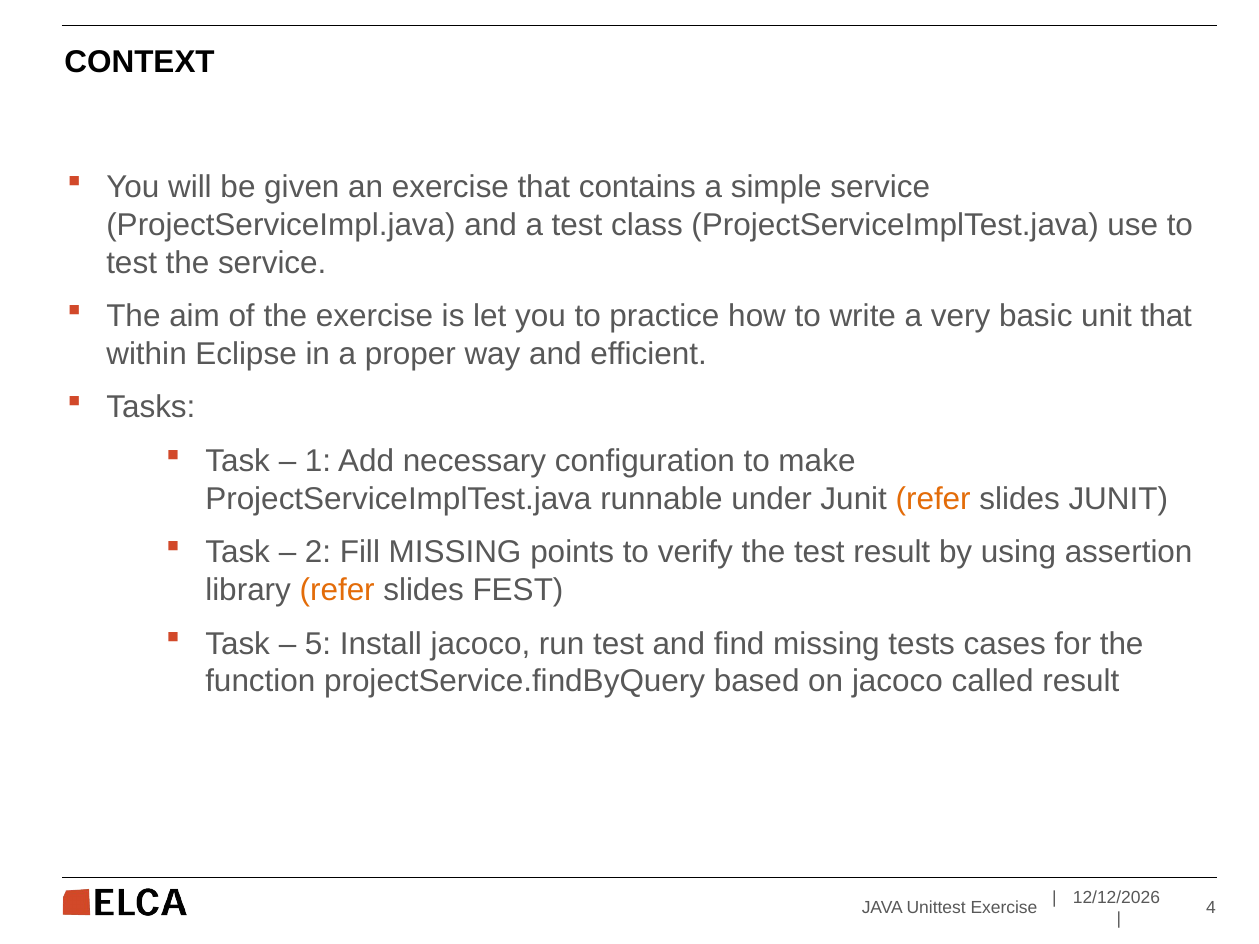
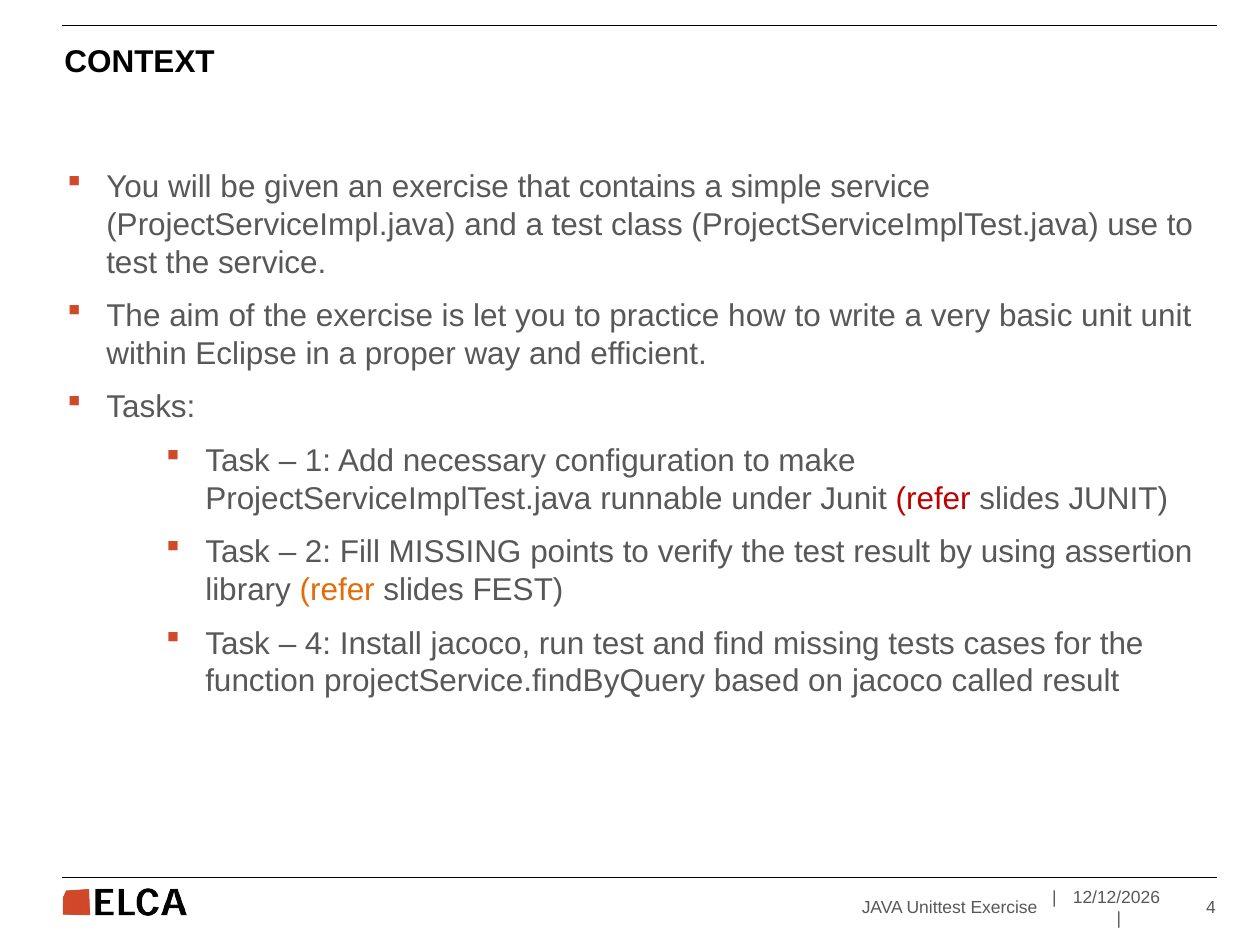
unit that: that -> unit
refer at (933, 499) colour: orange -> red
5 at (318, 644): 5 -> 4
